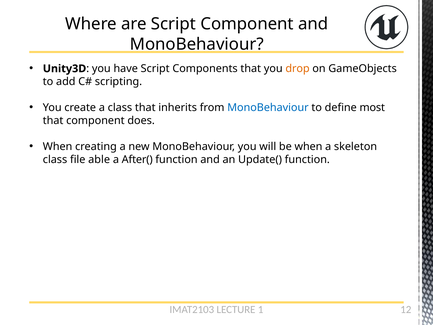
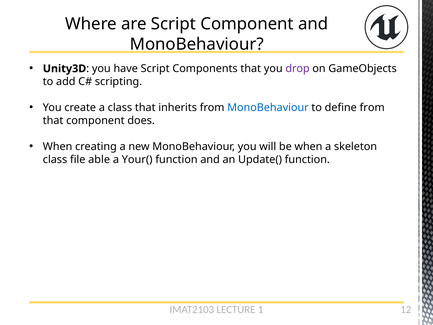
drop colour: orange -> purple
define most: most -> from
After(: After( -> Your(
